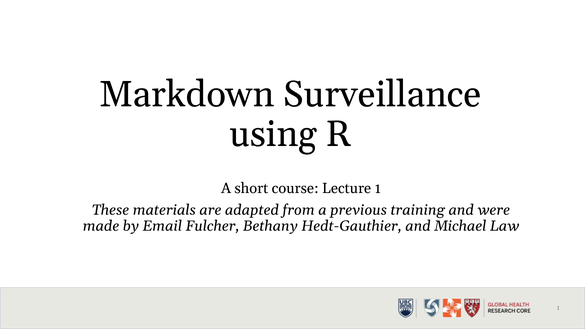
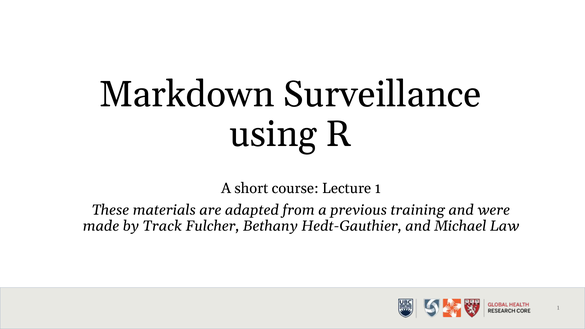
Email: Email -> Track
